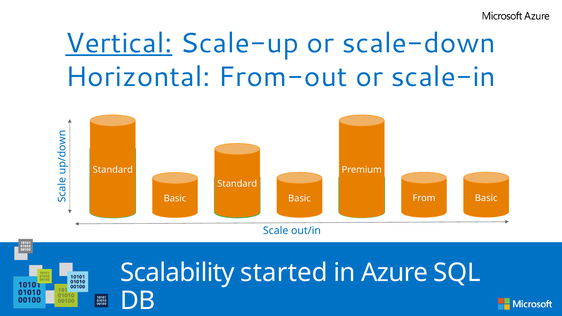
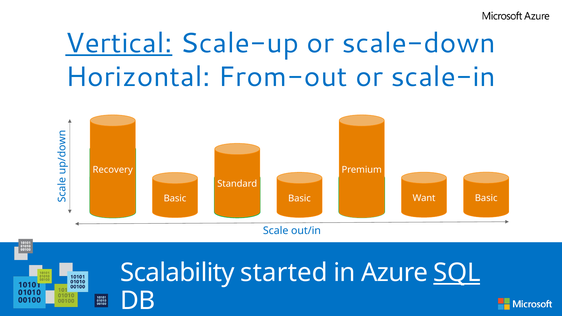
Standard at (113, 170): Standard -> Recovery
From: From -> Want
SQL underline: none -> present
